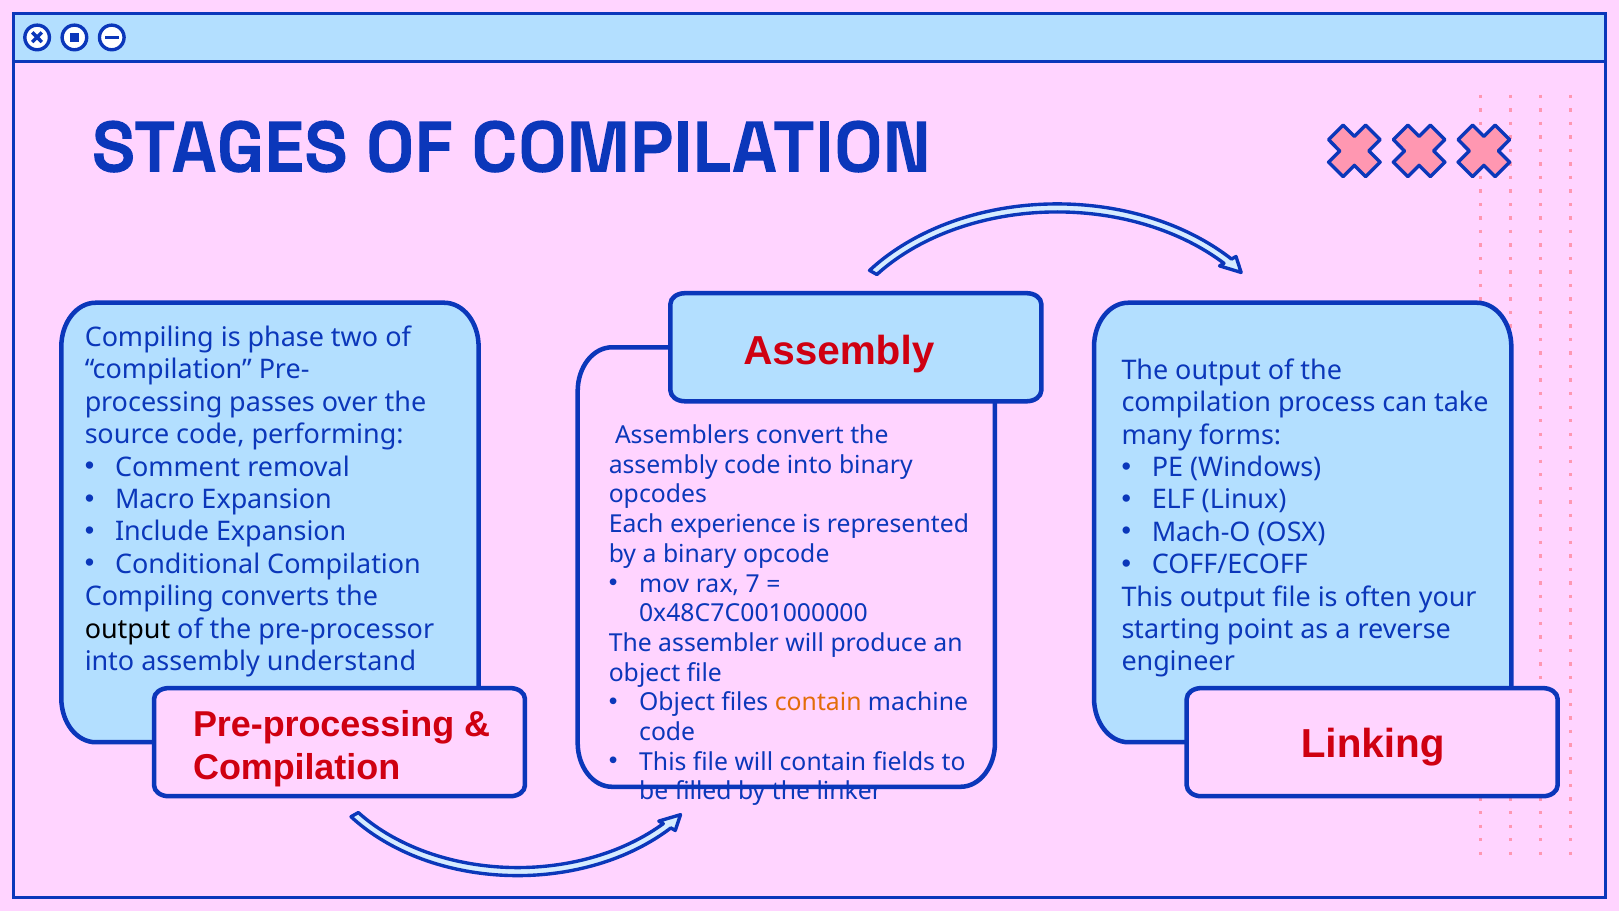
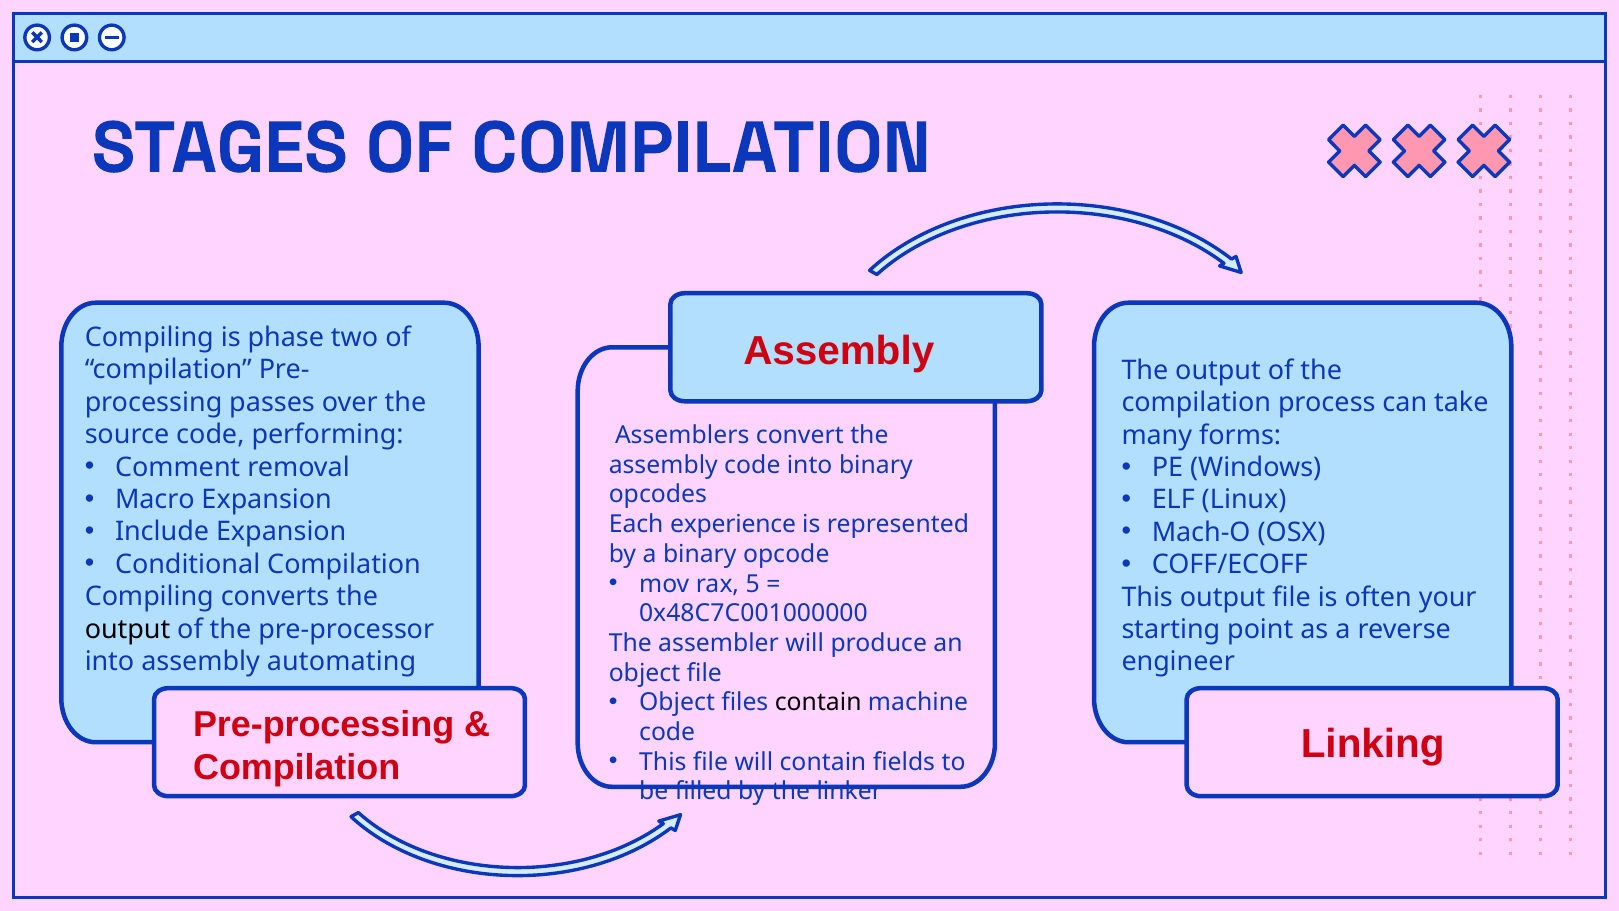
7: 7 -> 5
understand: understand -> automating
contain at (818, 702) colour: orange -> black
